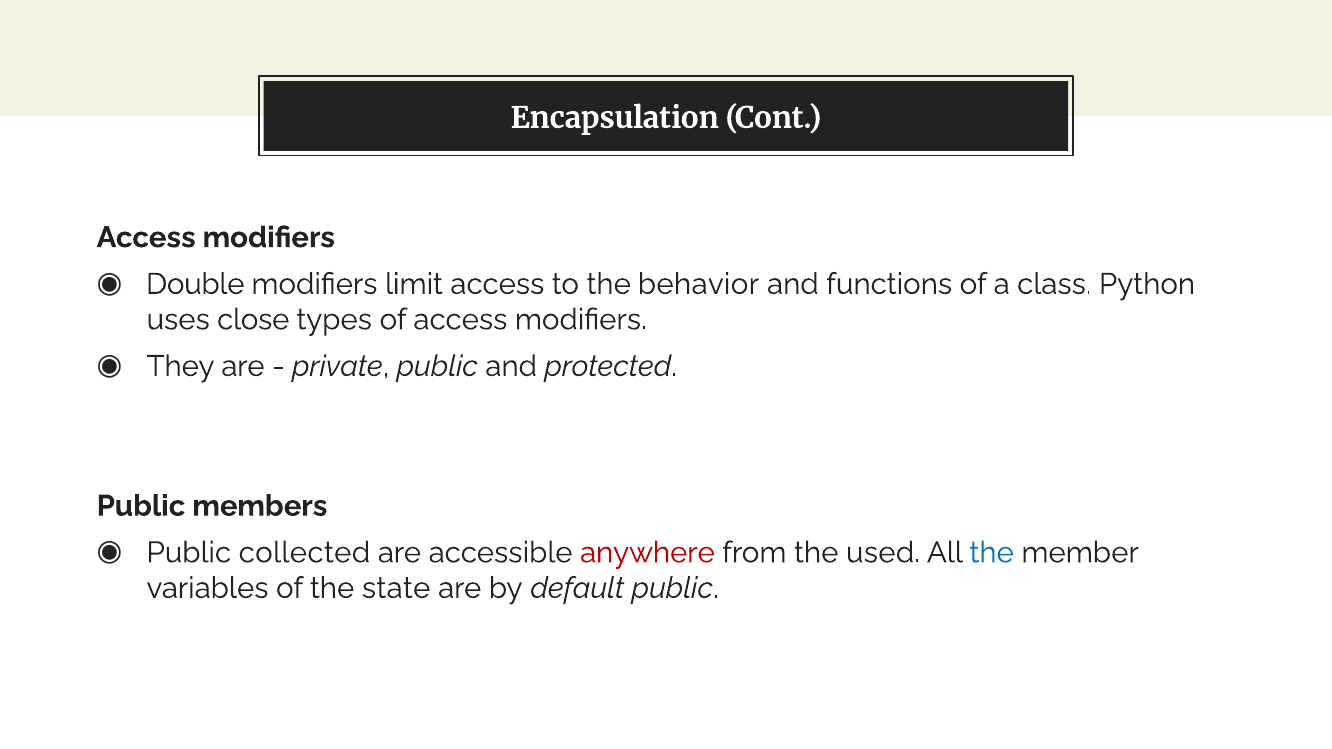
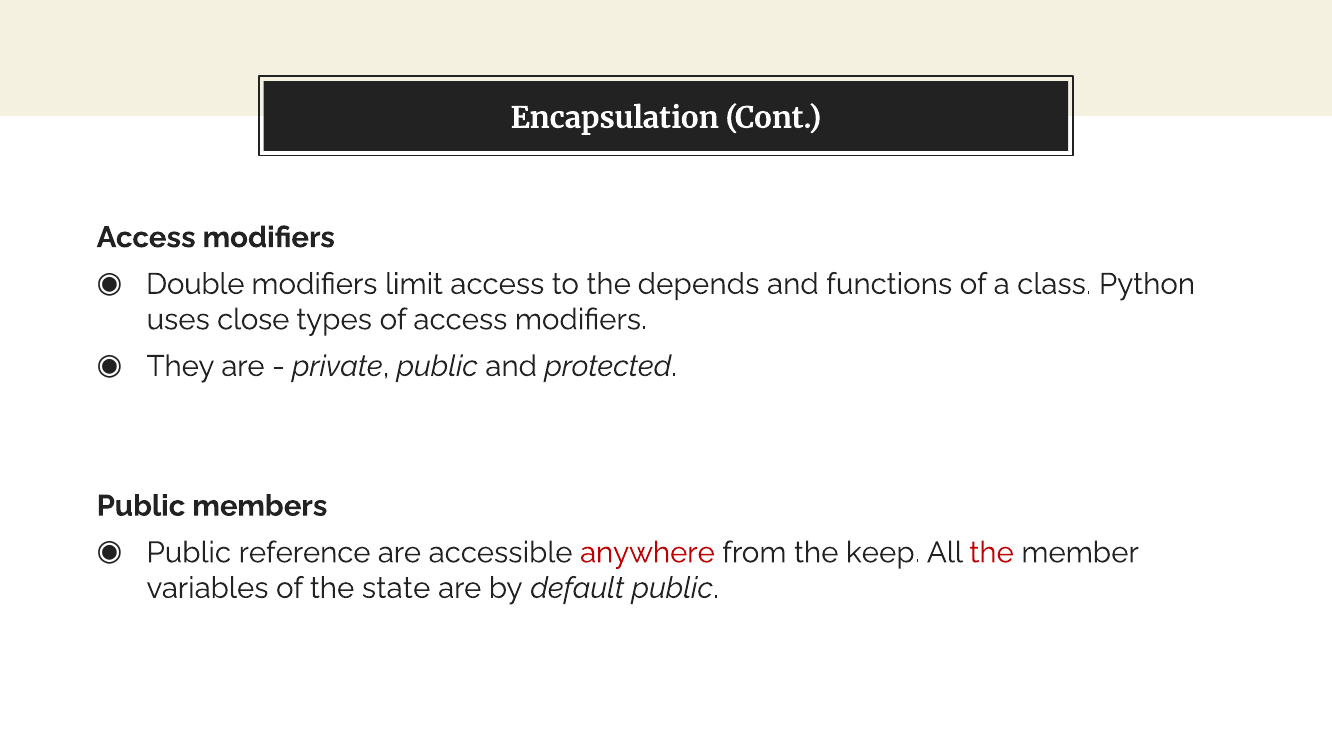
behavior: behavior -> depends
collected: collected -> reference
used: used -> keep
the at (992, 553) colour: blue -> red
